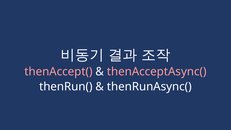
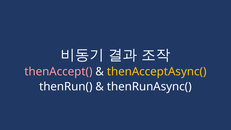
thenAcceptAsync( colour: pink -> yellow
